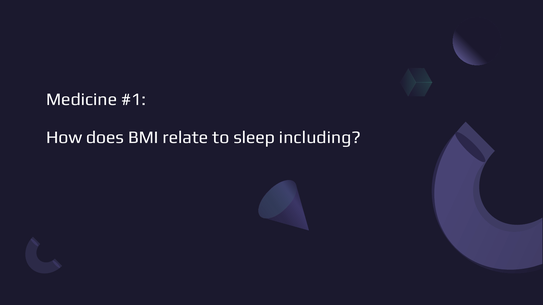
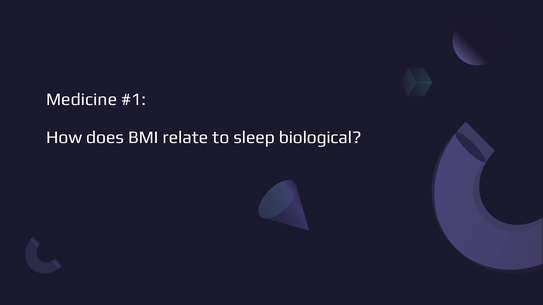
including: including -> biological
